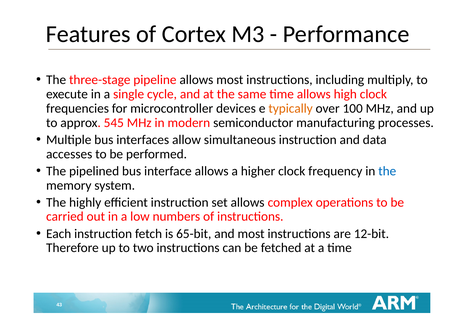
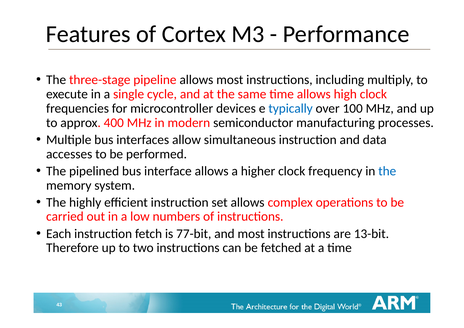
typically colour: orange -> blue
545: 545 -> 400
65-bit: 65-bit -> 77-bit
12-bit: 12-bit -> 13-bit
